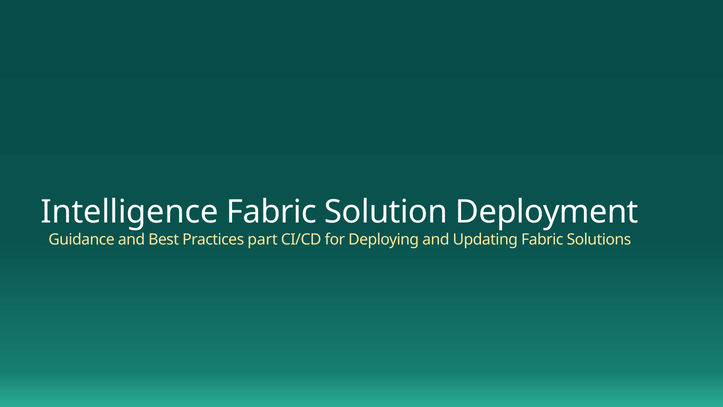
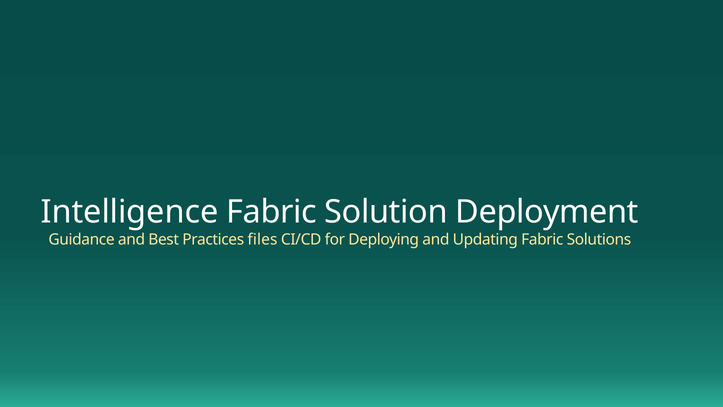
part: part -> files
